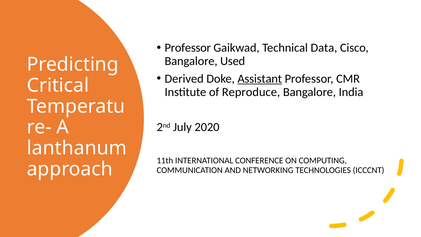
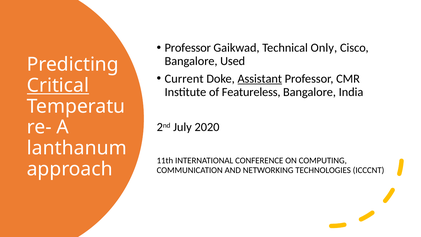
Data: Data -> Only
Derived: Derived -> Current
Critical underline: none -> present
Reproduce: Reproduce -> Featureless
